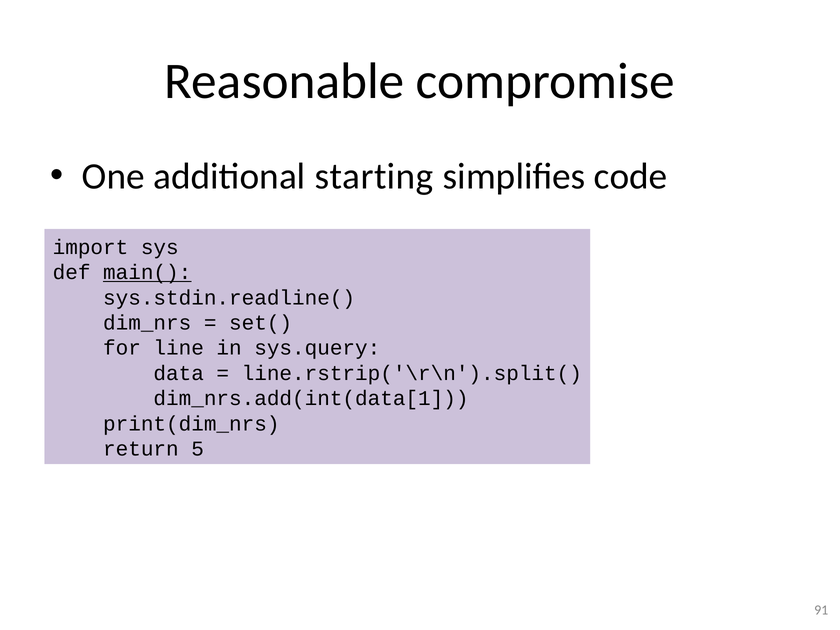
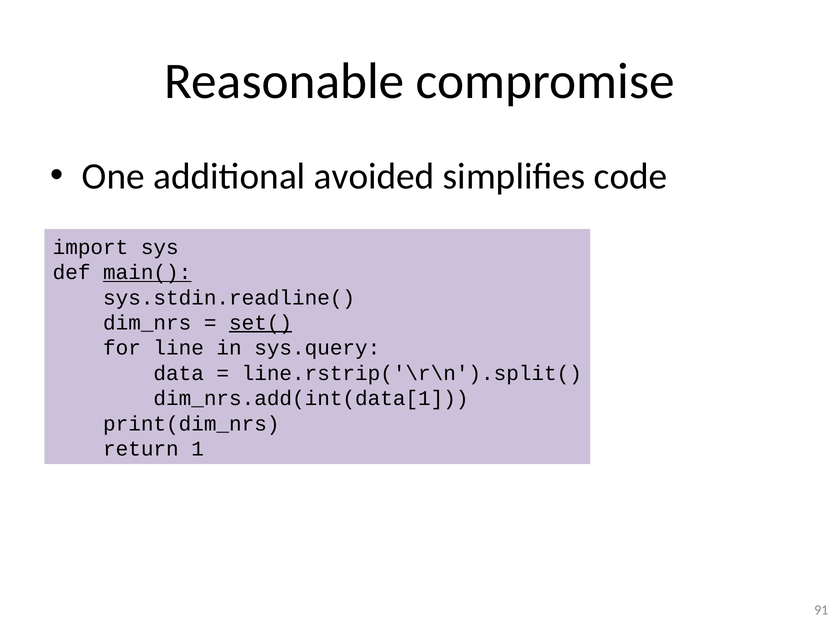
starting: starting -> avoided
set( underline: none -> present
5: 5 -> 1
